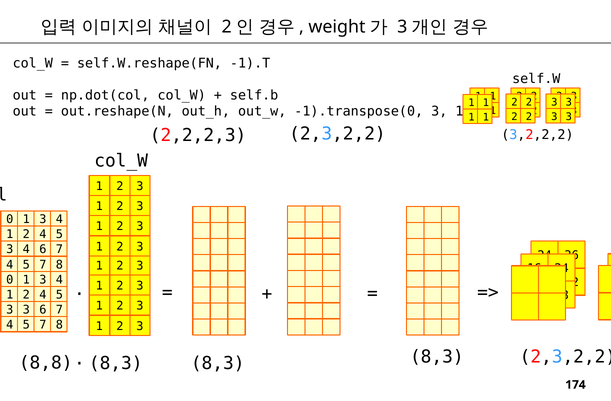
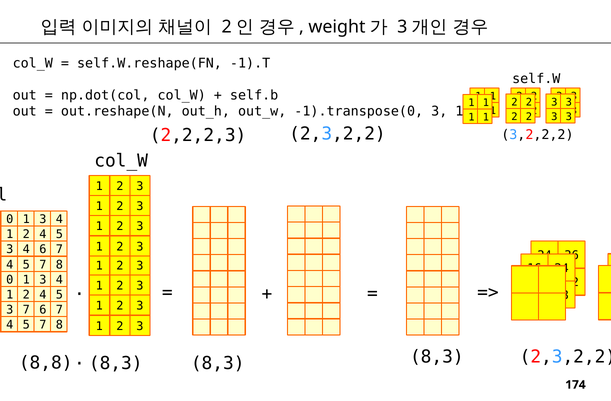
3 at (26, 310): 3 -> 7
